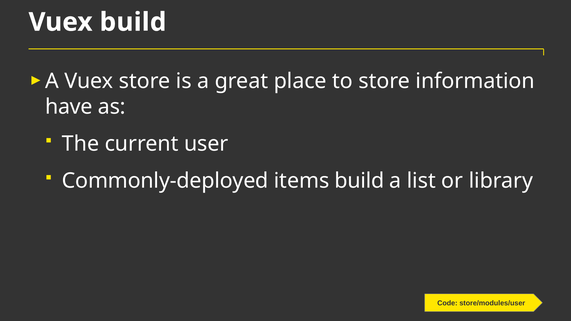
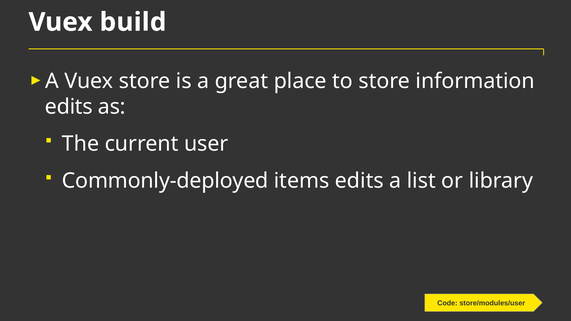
have at (69, 107): have -> edits
items build: build -> edits
